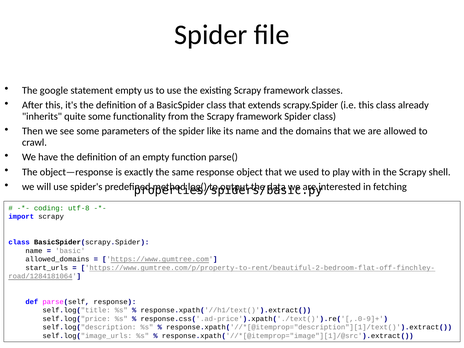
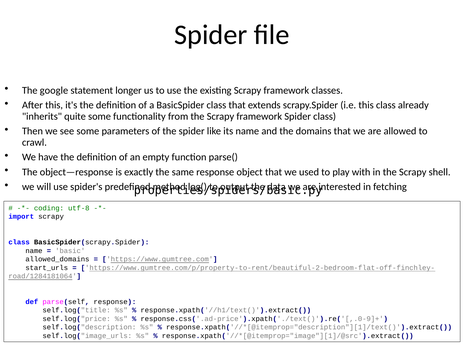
statement empty: empty -> longer
